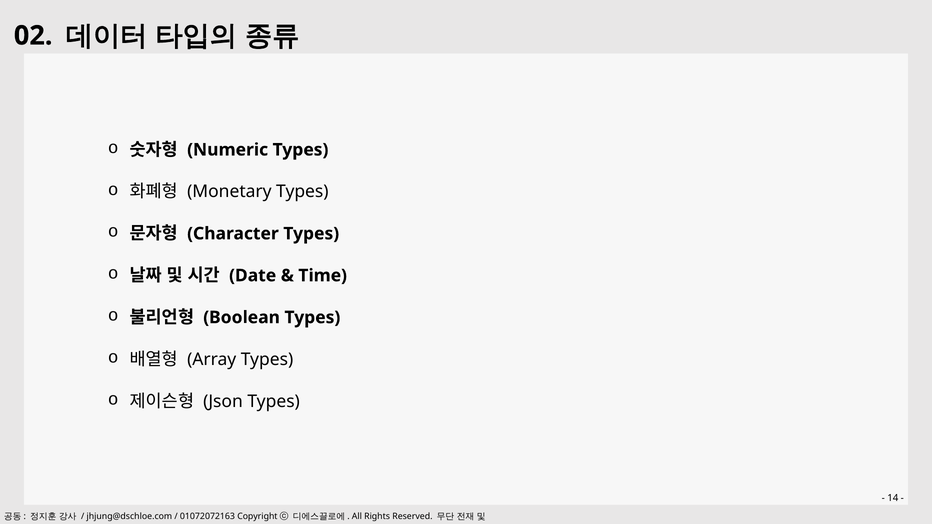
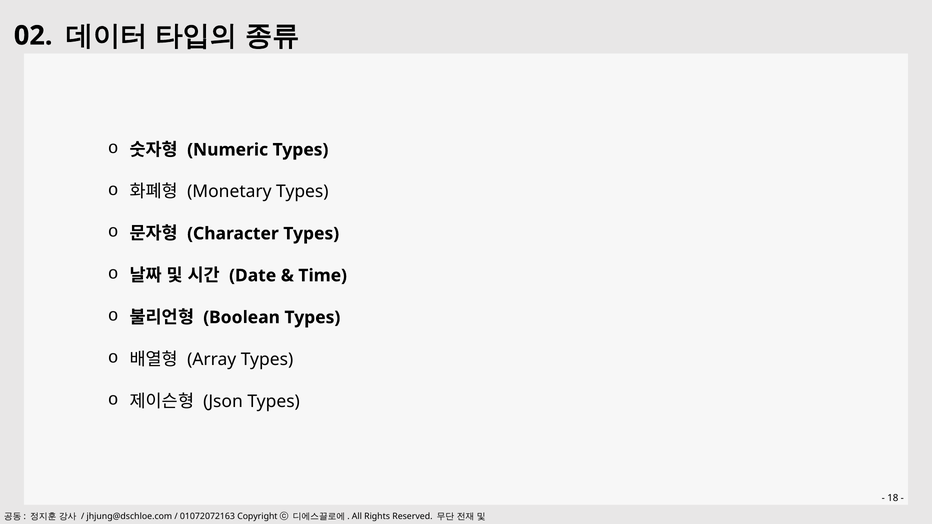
14: 14 -> 18
